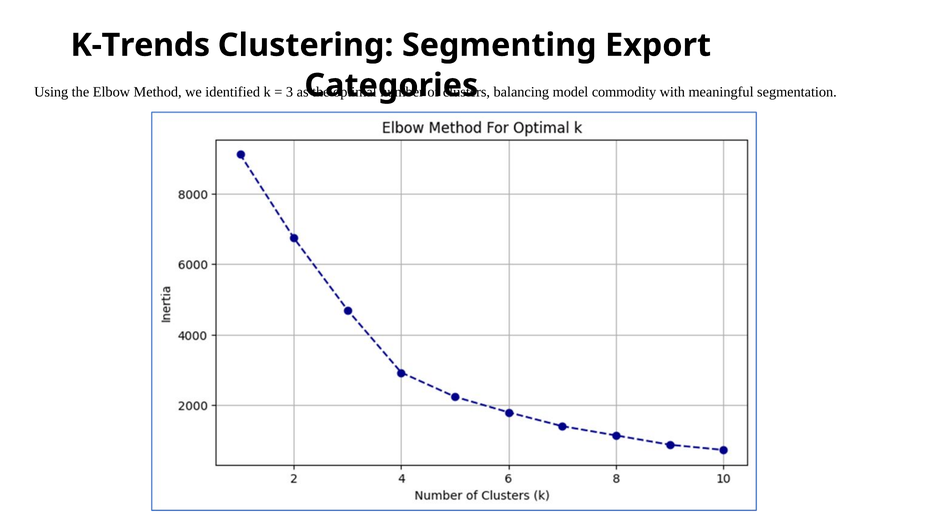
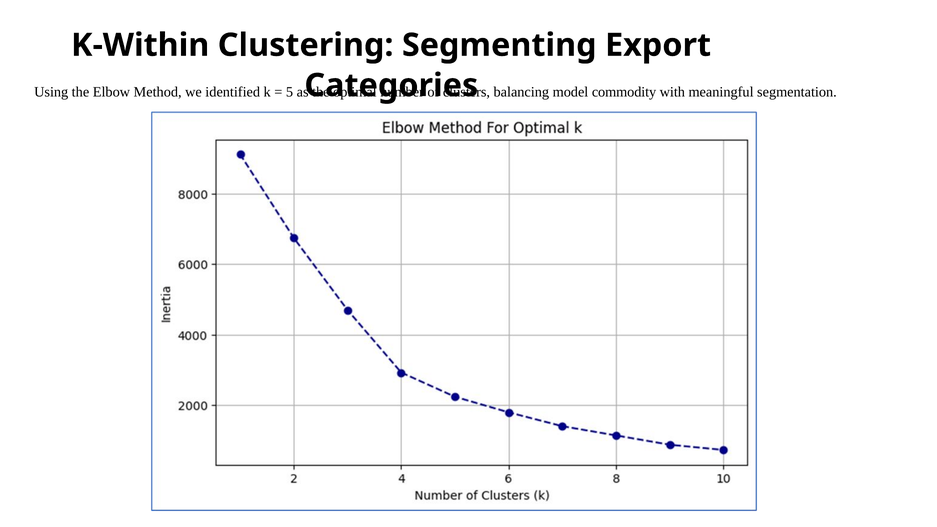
K-Trends: K-Trends -> K-Within
3: 3 -> 5
